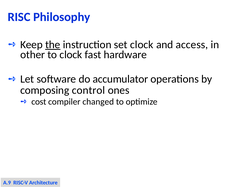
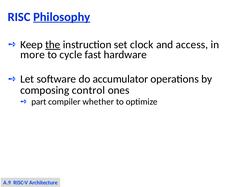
Philosophy underline: none -> present
other: other -> more
to clock: clock -> cycle
cost: cost -> part
changed: changed -> whether
